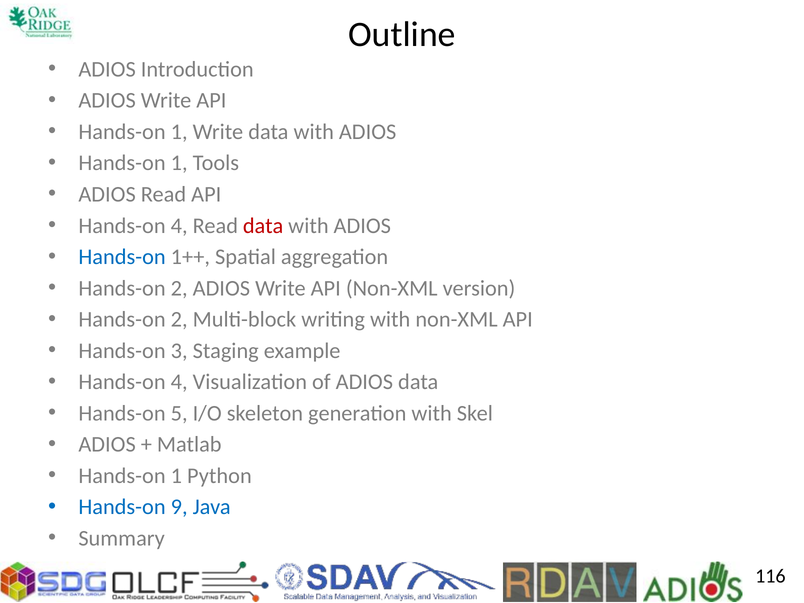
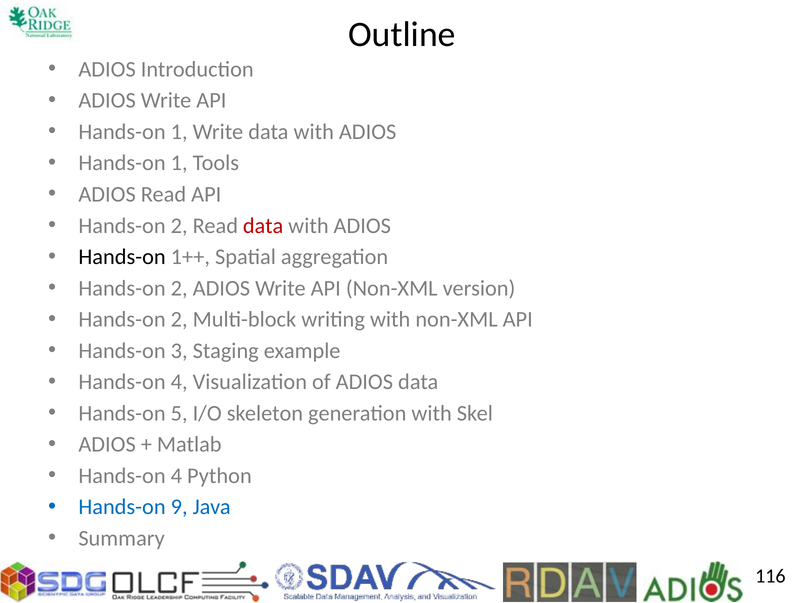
4 at (179, 226): 4 -> 2
Hands-on at (122, 257) colour: blue -> black
1 at (176, 476): 1 -> 4
